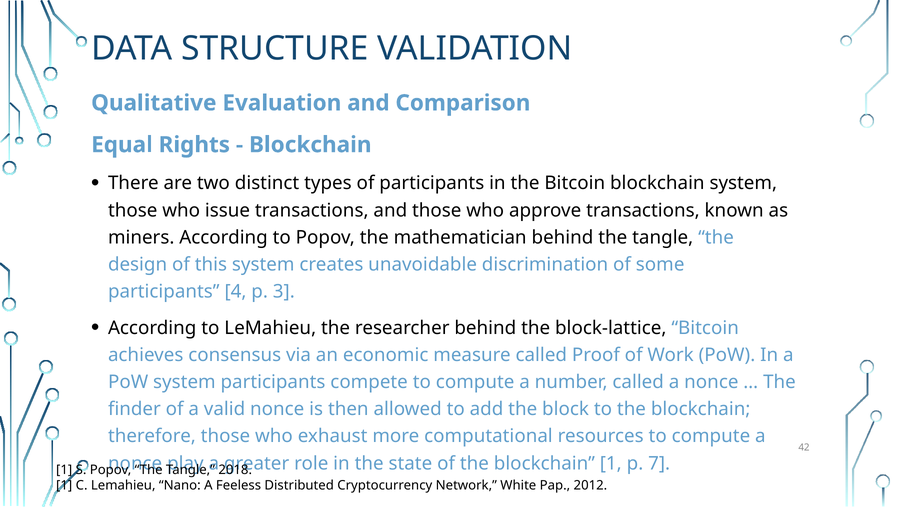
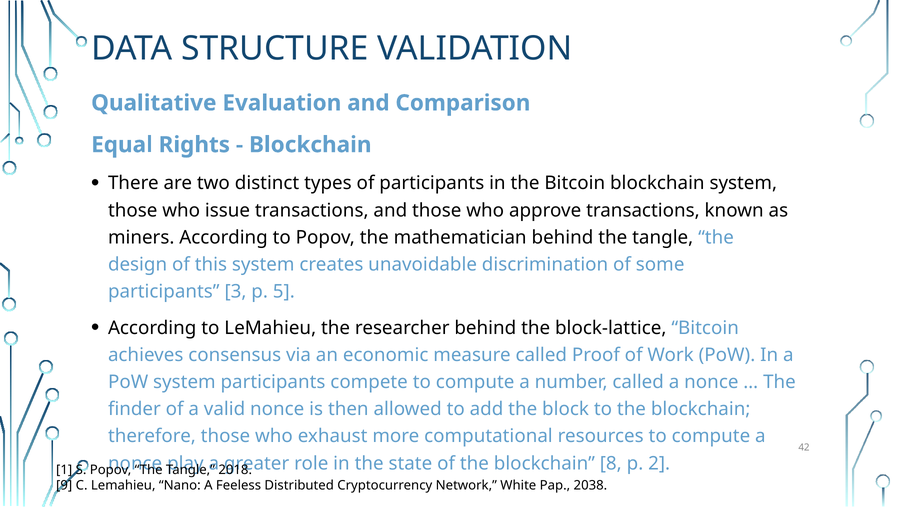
4: 4 -> 3
3: 3 -> 5
blockchain 1: 1 -> 8
7: 7 -> 2
1 at (64, 485): 1 -> 9
2012: 2012 -> 2038
